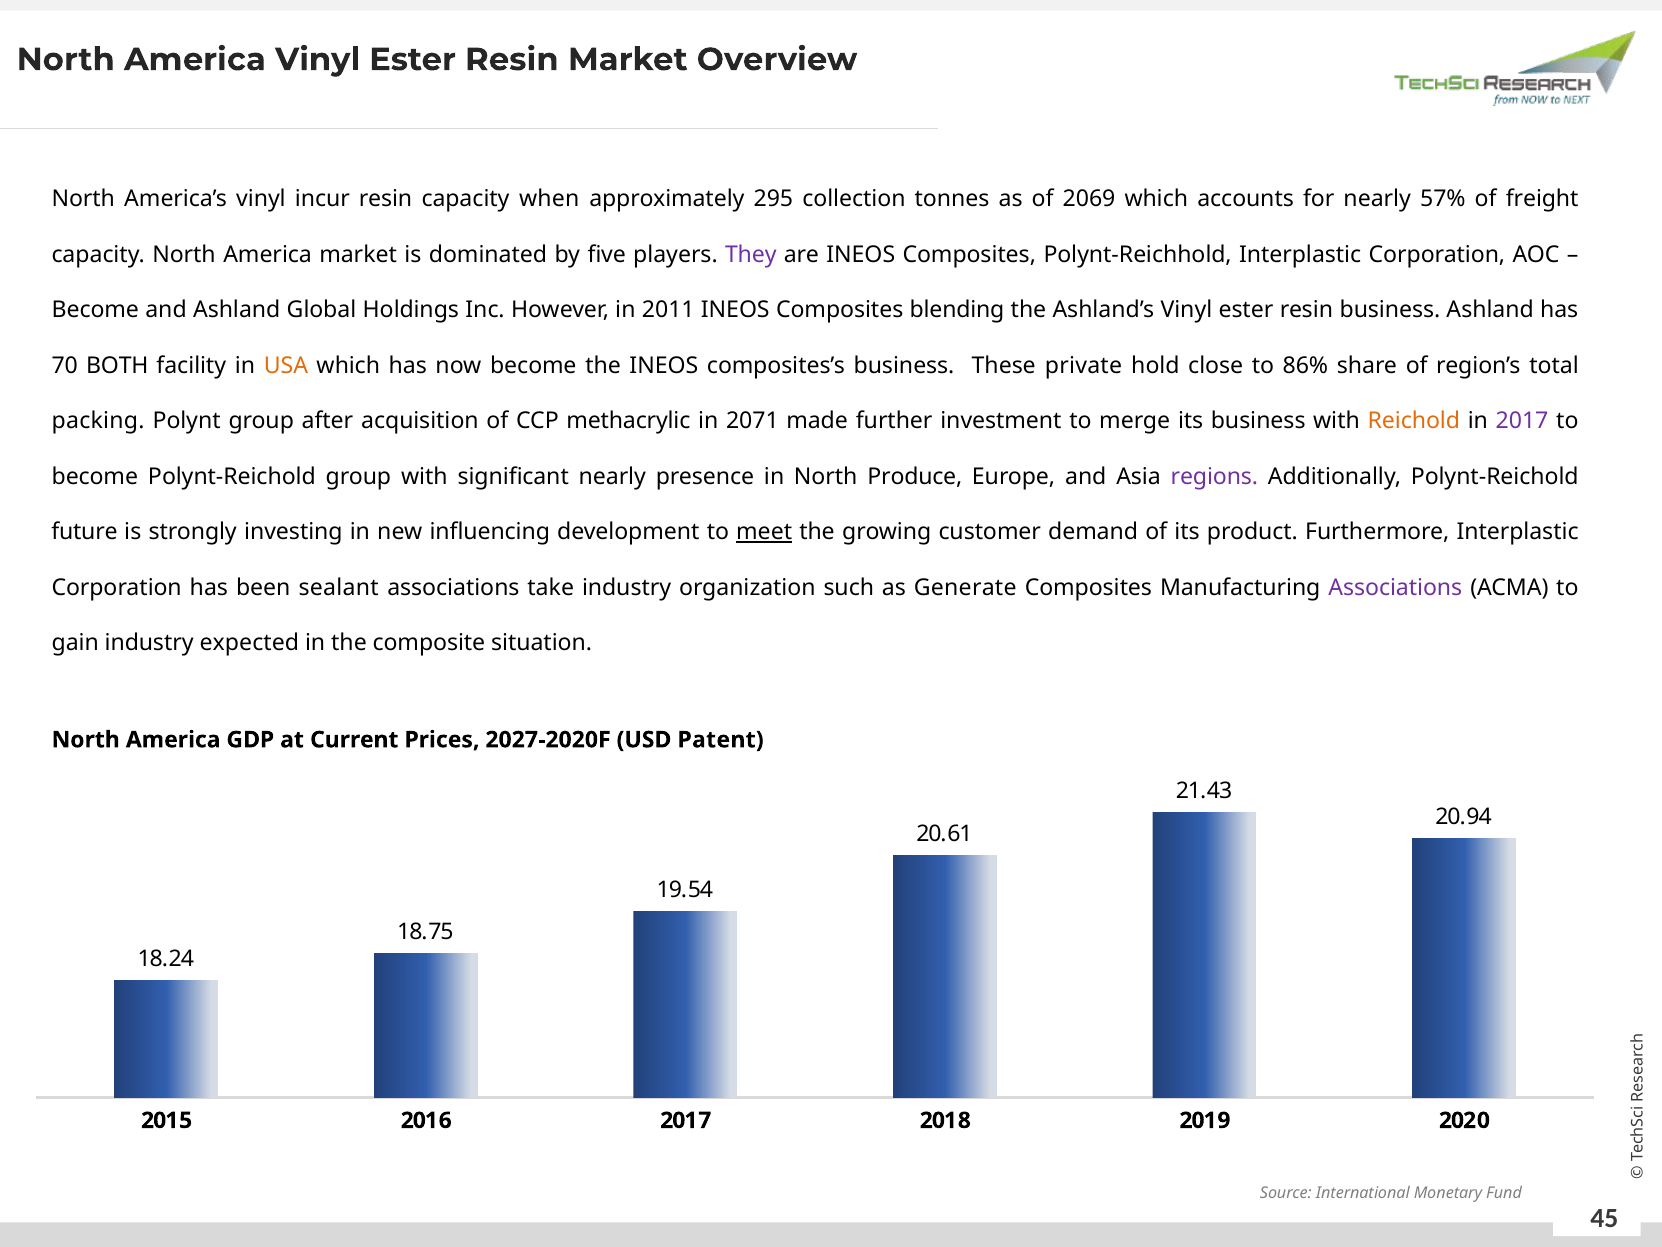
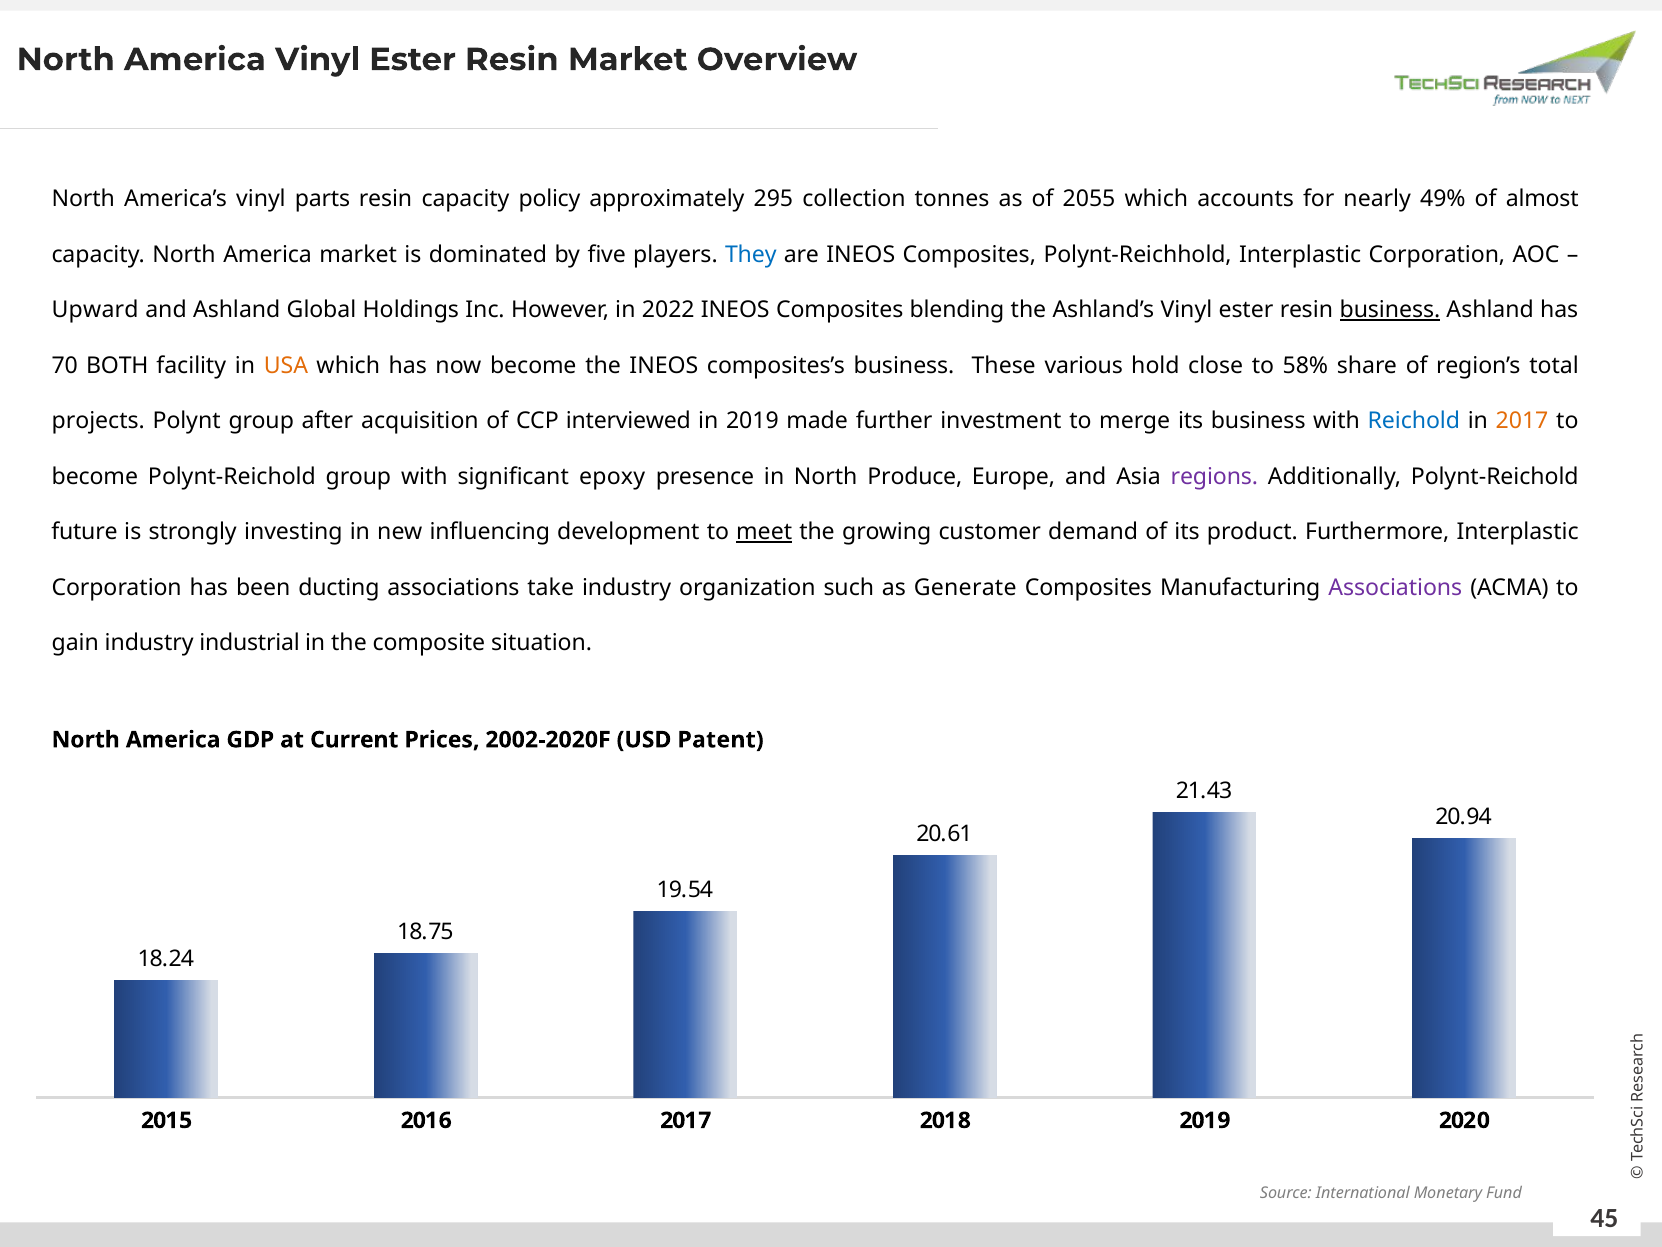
incur: incur -> parts
when: when -> policy
2069: 2069 -> 2055
57%: 57% -> 49%
freight: freight -> almost
They colour: purple -> blue
Become at (95, 310): Become -> Upward
2011: 2011 -> 2022
business at (1390, 310) underline: none -> present
private: private -> various
86%: 86% -> 58%
packing: packing -> projects
methacrylic: methacrylic -> interviewed
in 2071: 2071 -> 2019
Reichold colour: orange -> blue
2017 at (1522, 421) colour: purple -> orange
significant nearly: nearly -> epoxy
sealant: sealant -> ducting
expected: expected -> industrial
2027-2020F: 2027-2020F -> 2002-2020F
